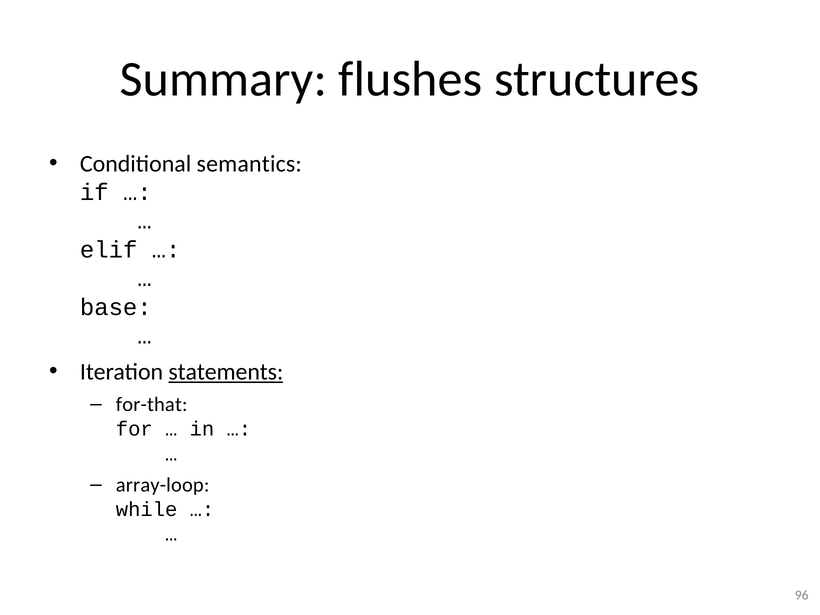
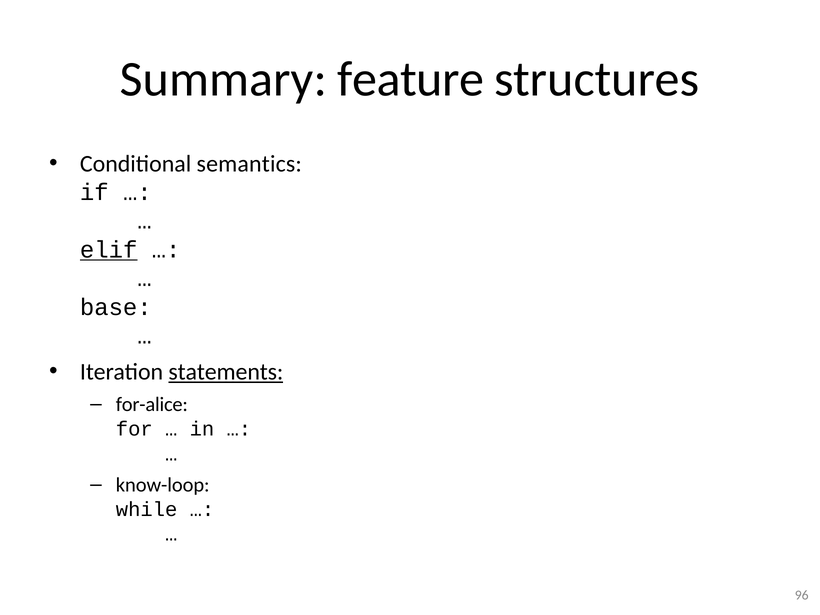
flushes: flushes -> feature
elif underline: none -> present
for-that: for-that -> for-alice
array-loop: array-loop -> know-loop
